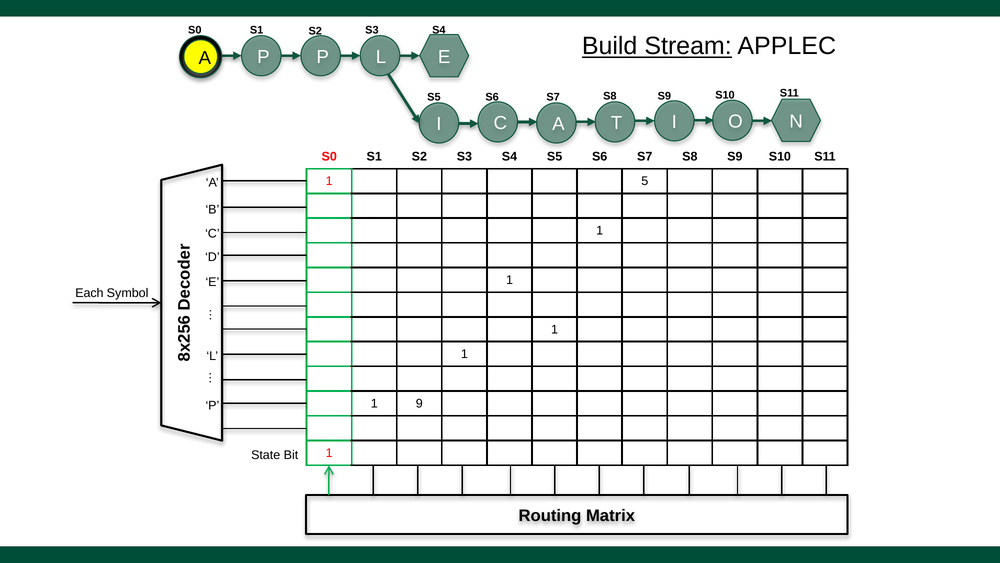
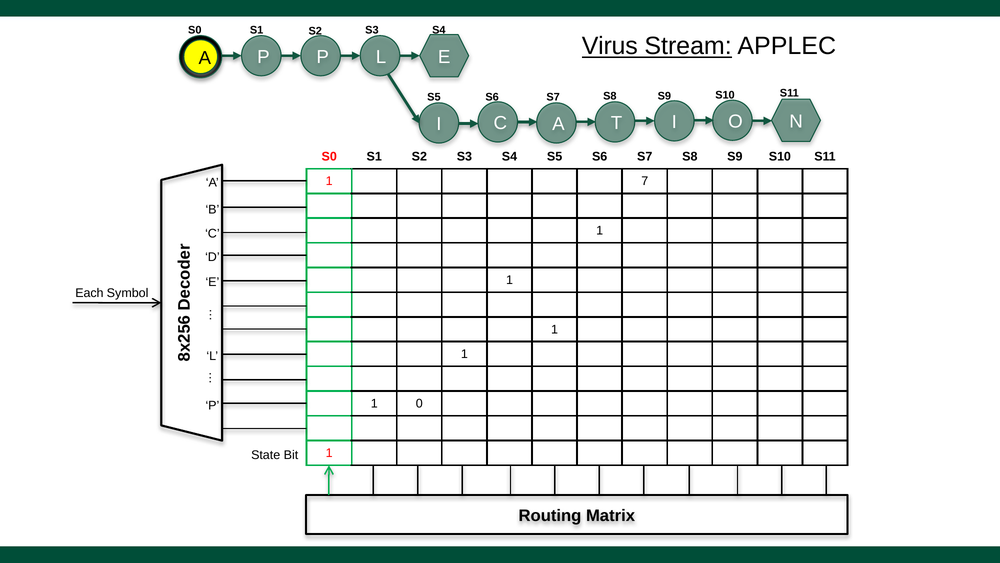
Build: Build -> Virus
1 5: 5 -> 7
9: 9 -> 0
